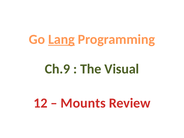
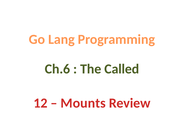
Lang underline: present -> none
Ch.9: Ch.9 -> Ch.6
Visual: Visual -> Called
